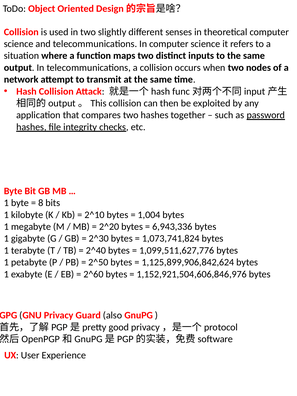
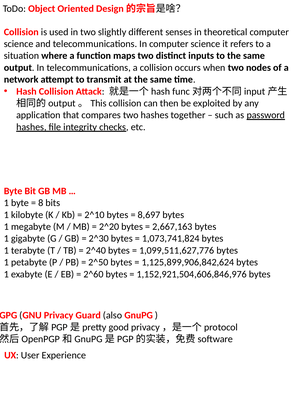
1,004: 1,004 -> 8,697
6,943,336: 6,943,336 -> 2,667,163
